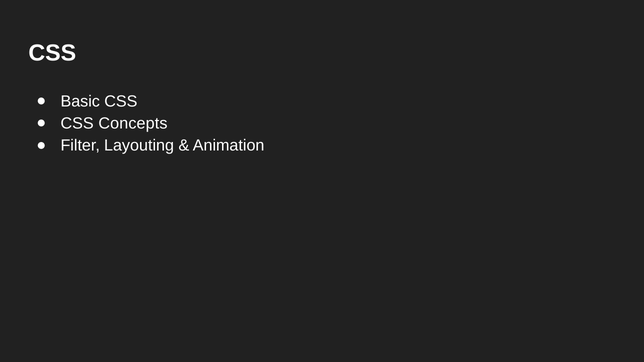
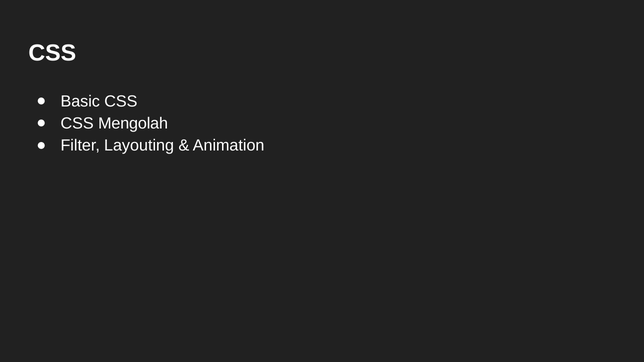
Concepts: Concepts -> Mengolah
